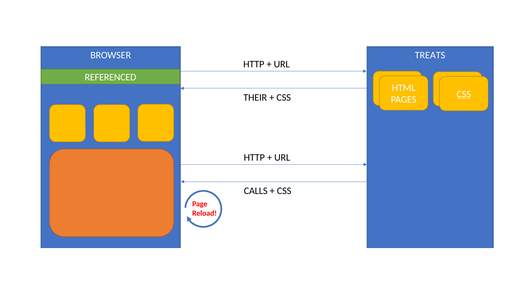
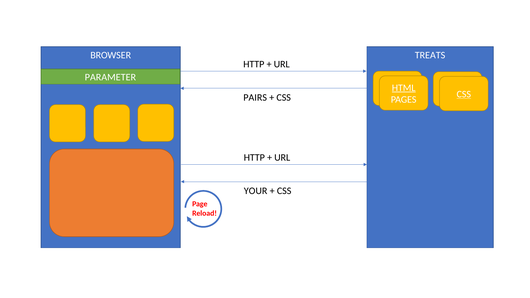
REFERENCED: REFERENCED -> PARAMETER
HTML underline: none -> present
THEIR: THEIR -> PAIRS
CALLS: CALLS -> YOUR
